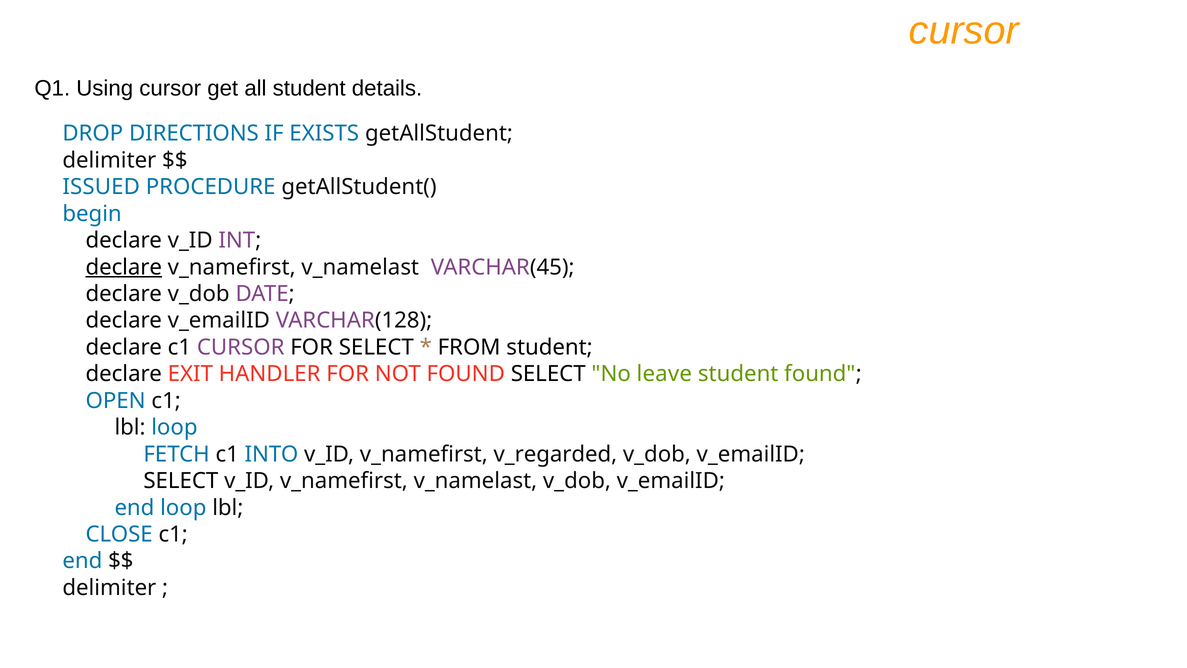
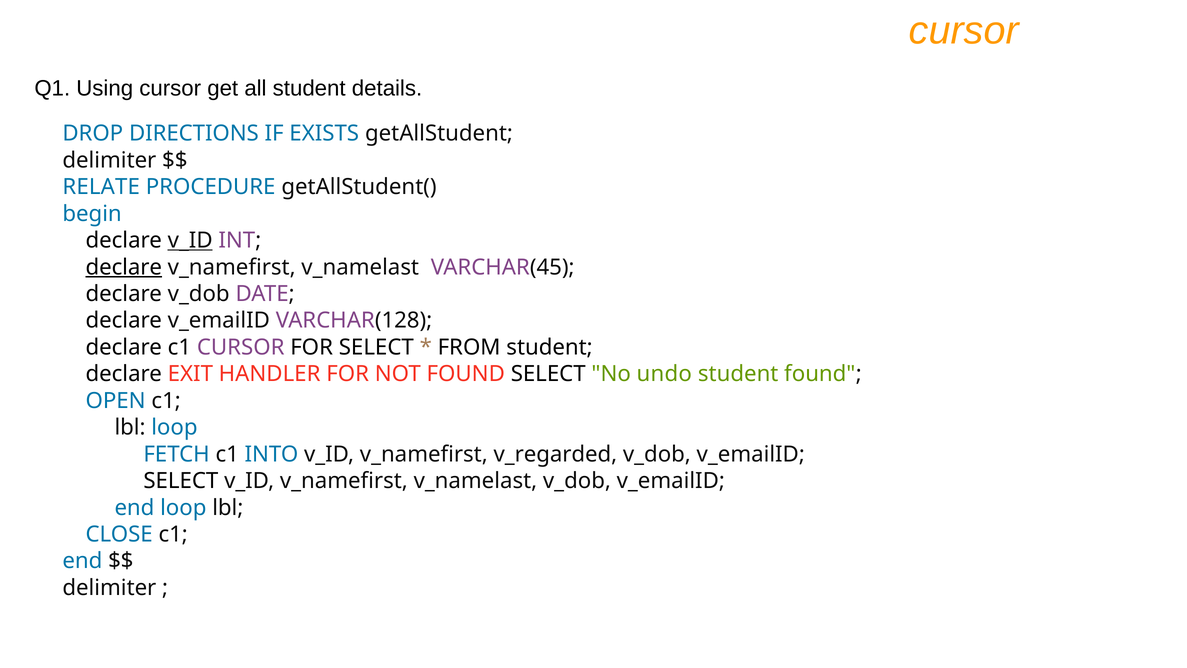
ISSUED: ISSUED -> RELATE
v_ID at (190, 240) underline: none -> present
leave: leave -> undo
